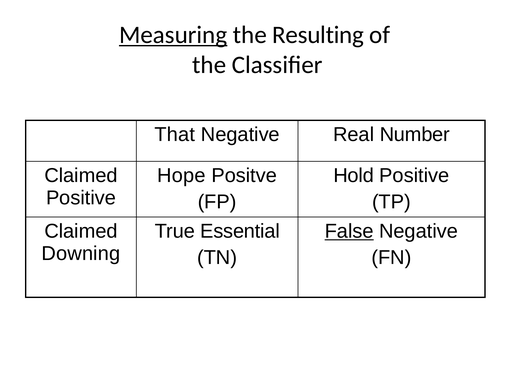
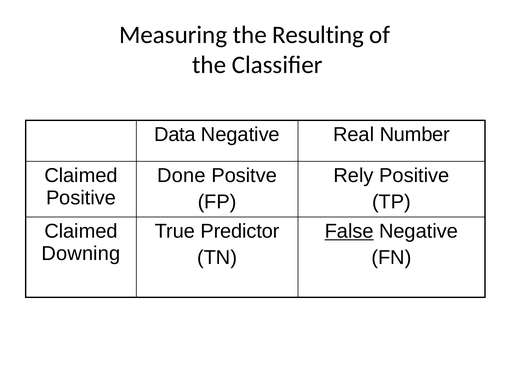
Measuring underline: present -> none
That: That -> Data
Hope: Hope -> Done
Hold: Hold -> Rely
Essential: Essential -> Predictor
